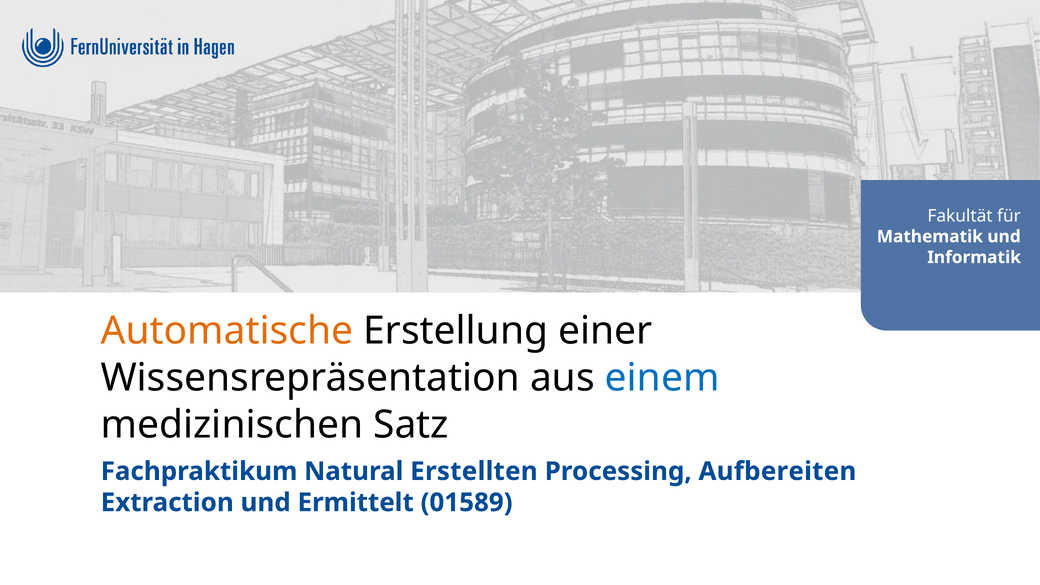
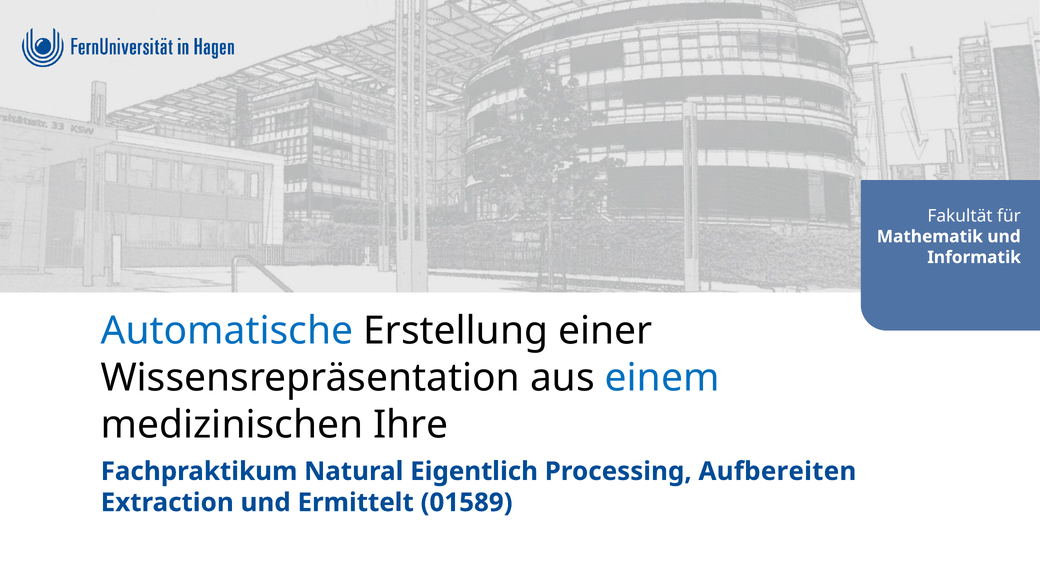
Automatische colour: orange -> blue
Satz: Satz -> Ihre
Erstellten: Erstellten -> Eigentlich
